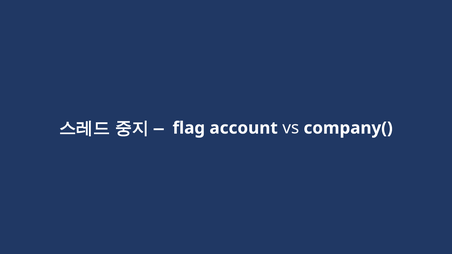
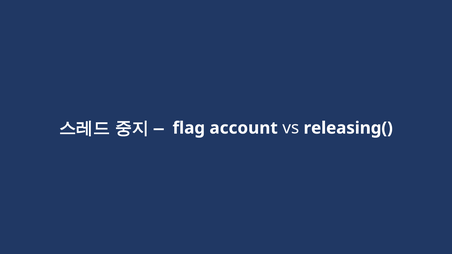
company(: company( -> releasing(
